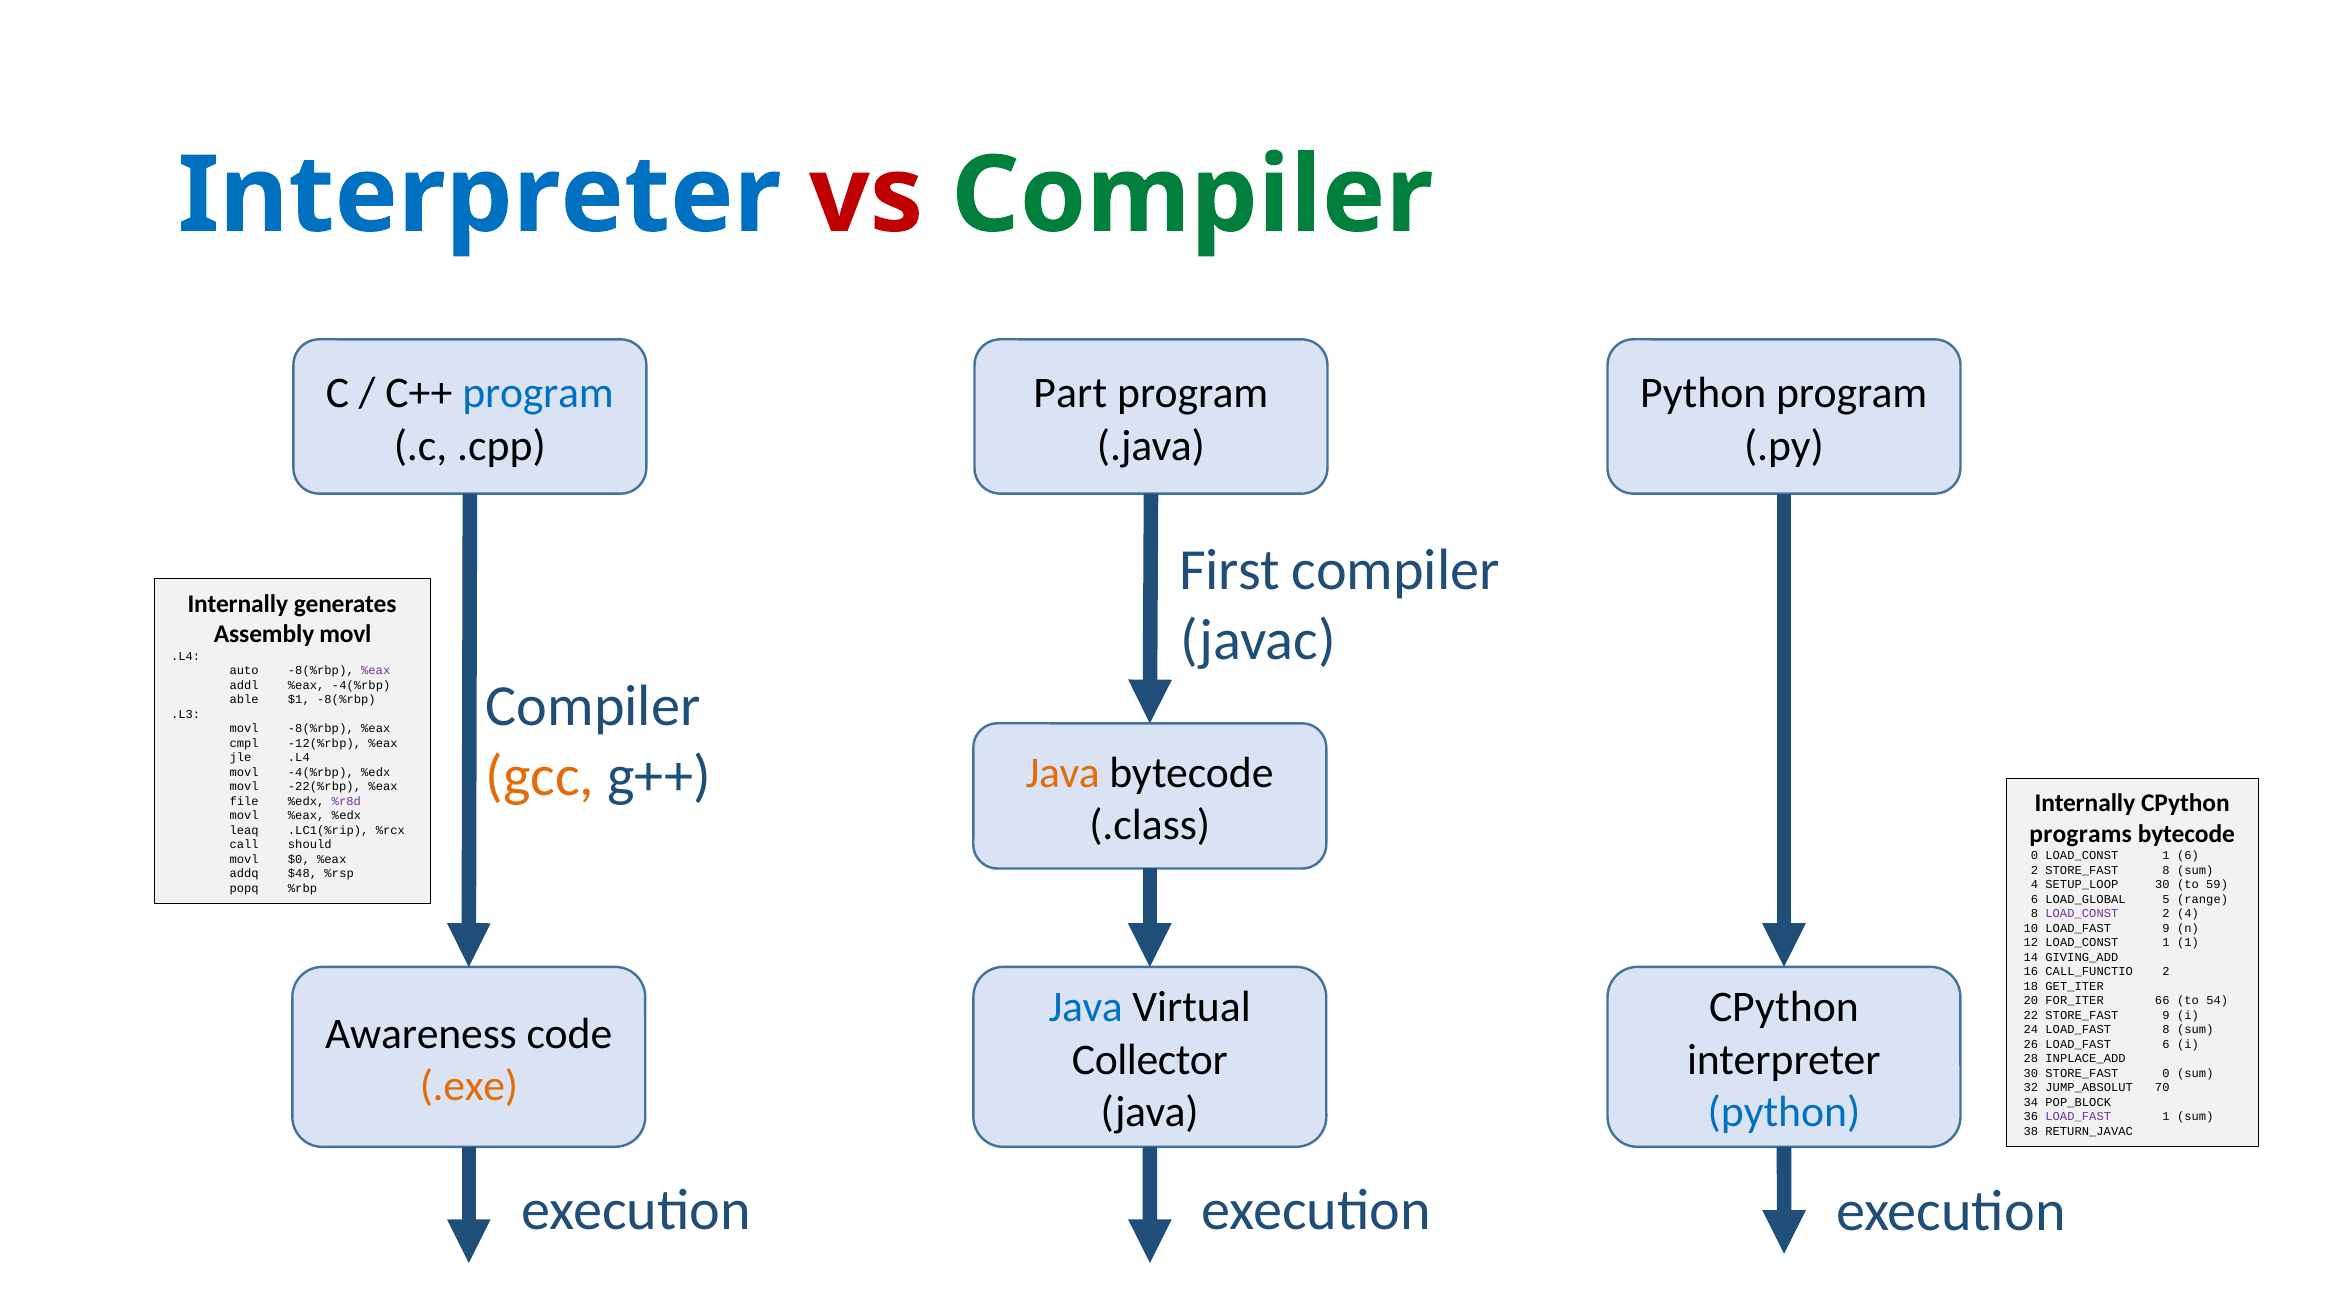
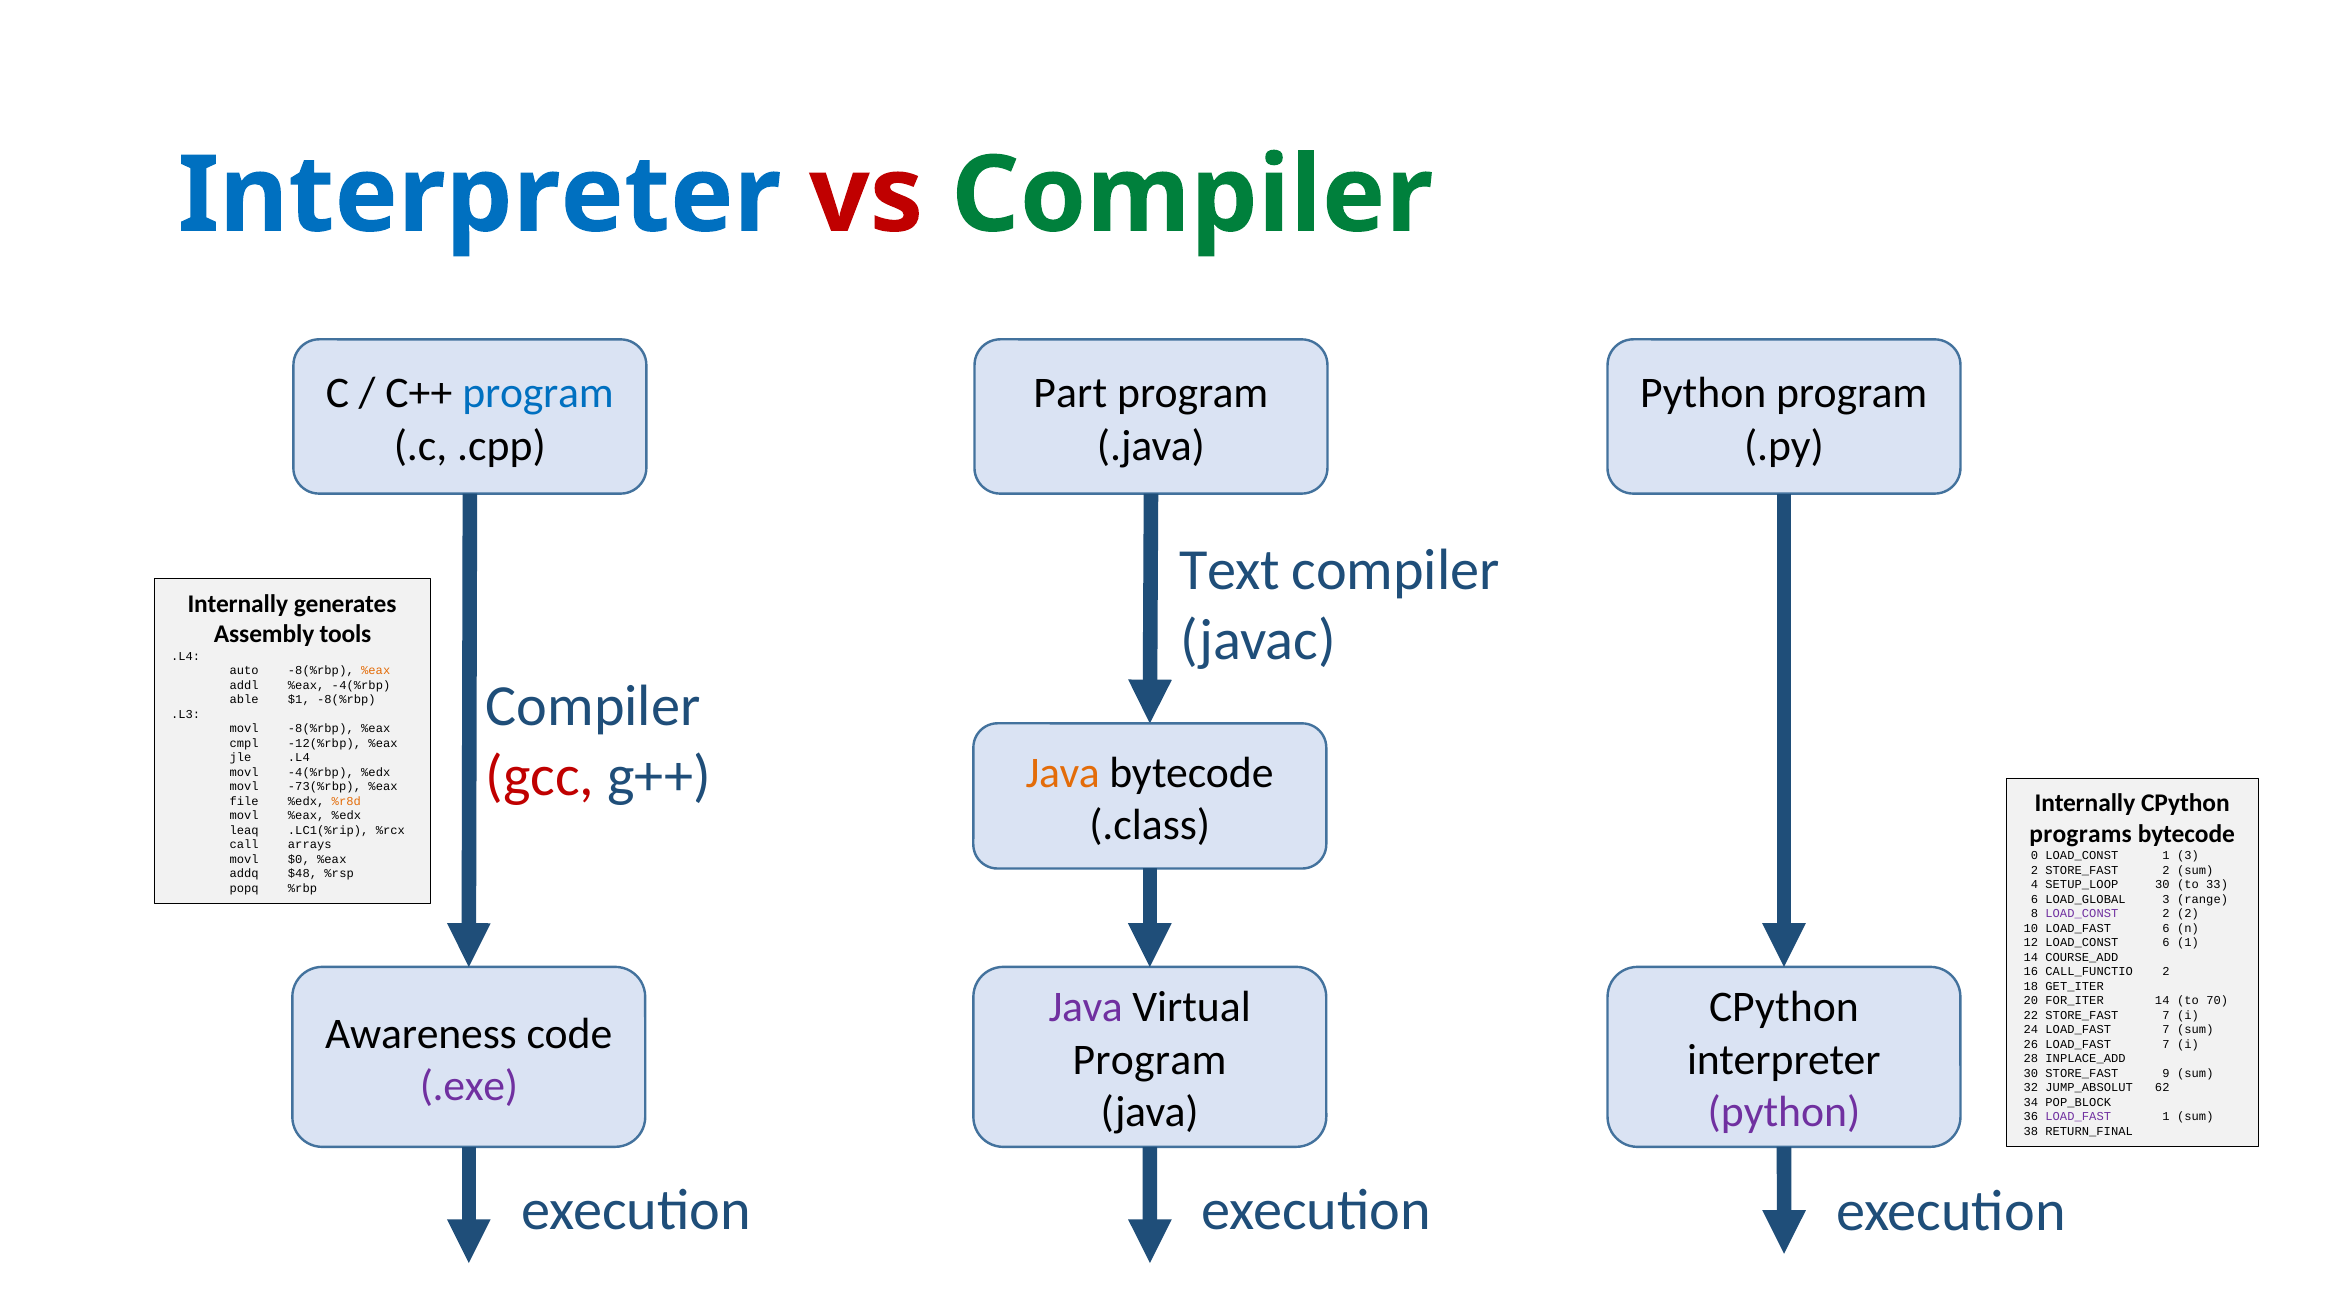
First: First -> Text
Assembly movl: movl -> tools
%eax at (376, 671) colour: purple -> orange
gcc colour: orange -> red
-22(%rbp: -22(%rbp -> -73(%rbp
%r8d colour: purple -> orange
should: should -> arrays
1 6: 6 -> 3
STORE_FAST 8: 8 -> 2
59: 59 -> 33
LOAD_GLOBAL 5: 5 -> 3
2 4: 4 -> 2
LOAD_FAST 9: 9 -> 6
12 LOAD_CONST 1: 1 -> 6
GIVING_ADD: GIVING_ADD -> COURSE_ADD
Java at (1086, 1008) colour: blue -> purple
FOR_ITER 66: 66 -> 14
54: 54 -> 70
STORE_FAST 9: 9 -> 7
24 LOAD_FAST 8: 8 -> 7
26 LOAD_FAST 6: 6 -> 7
Collector at (1150, 1060): Collector -> Program
.exe colour: orange -> purple
STORE_FAST 0: 0 -> 9
70: 70 -> 62
python at (1784, 1113) colour: blue -> purple
RETURN_JAVAC: RETURN_JAVAC -> RETURN_FINAL
